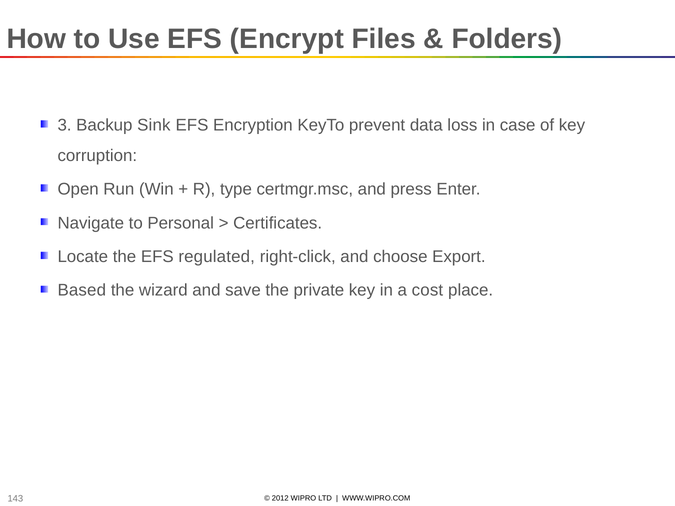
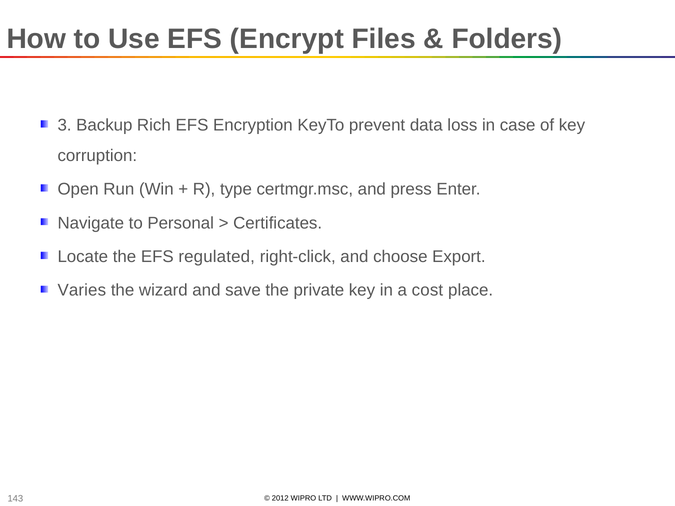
Sink: Sink -> Rich
Based: Based -> Varies
